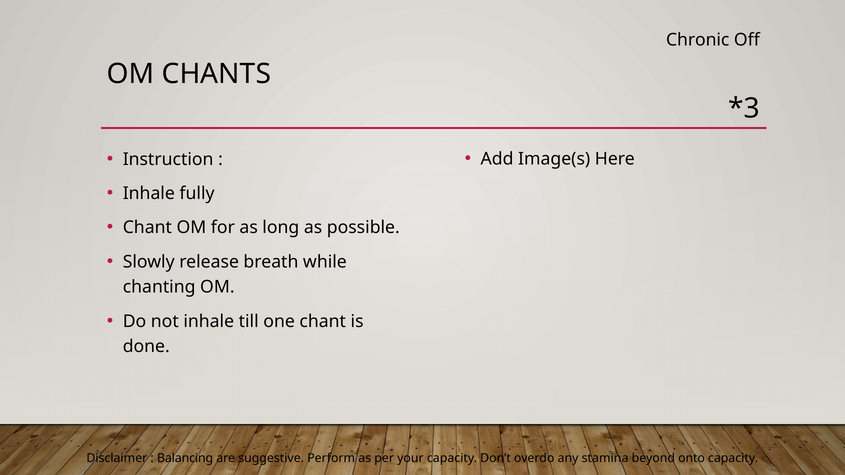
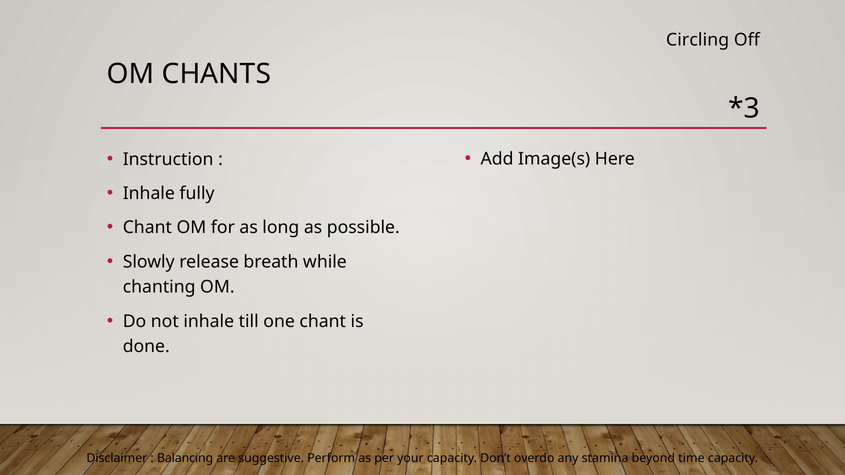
Chronic: Chronic -> Circling
onto: onto -> time
